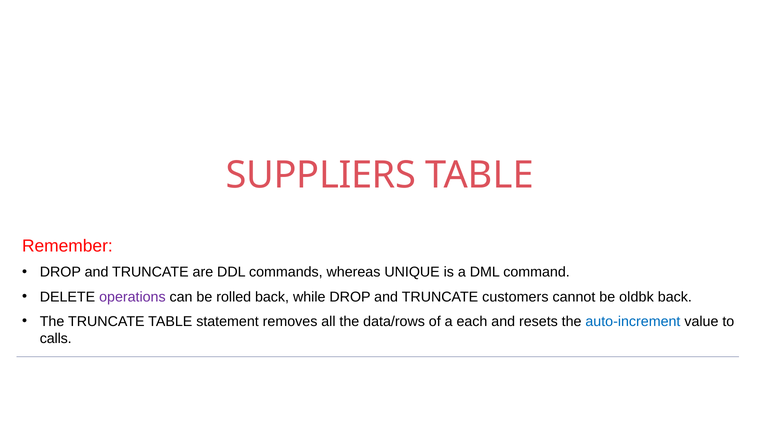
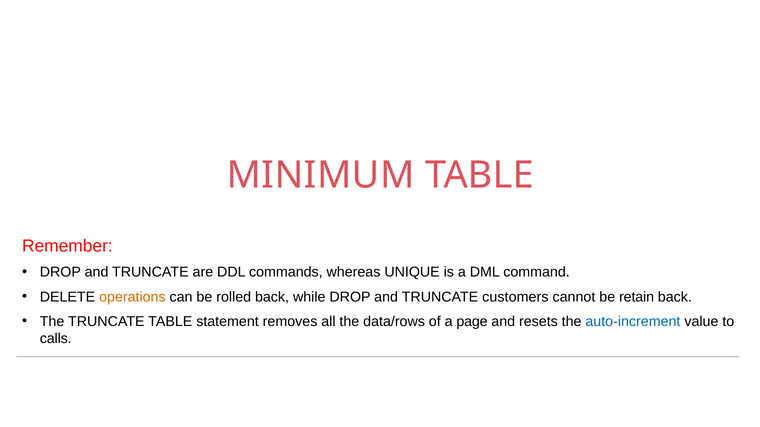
SUPPLIERS: SUPPLIERS -> MINIMUM
operations colour: purple -> orange
oldbk: oldbk -> retain
each: each -> page
